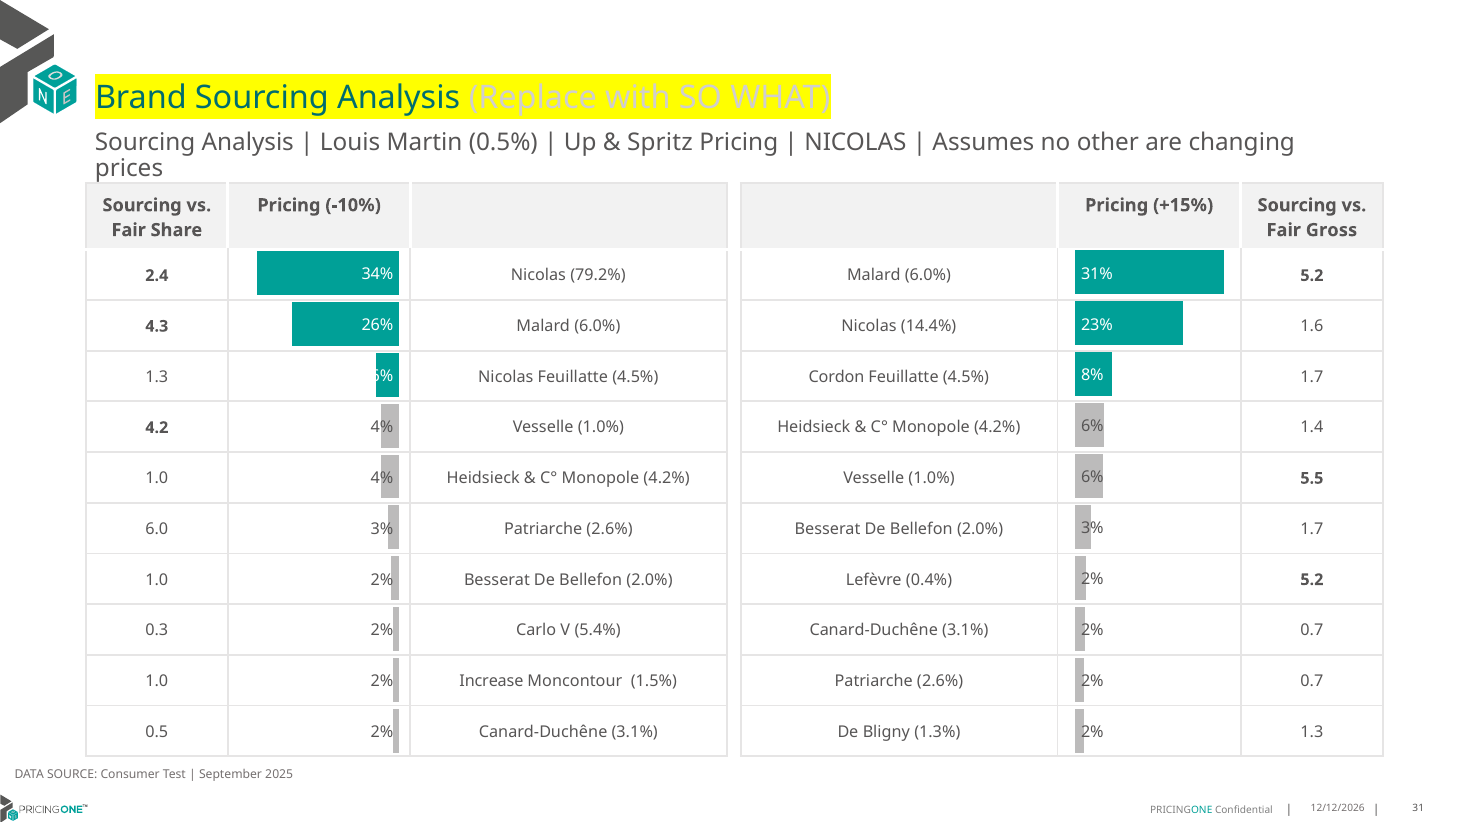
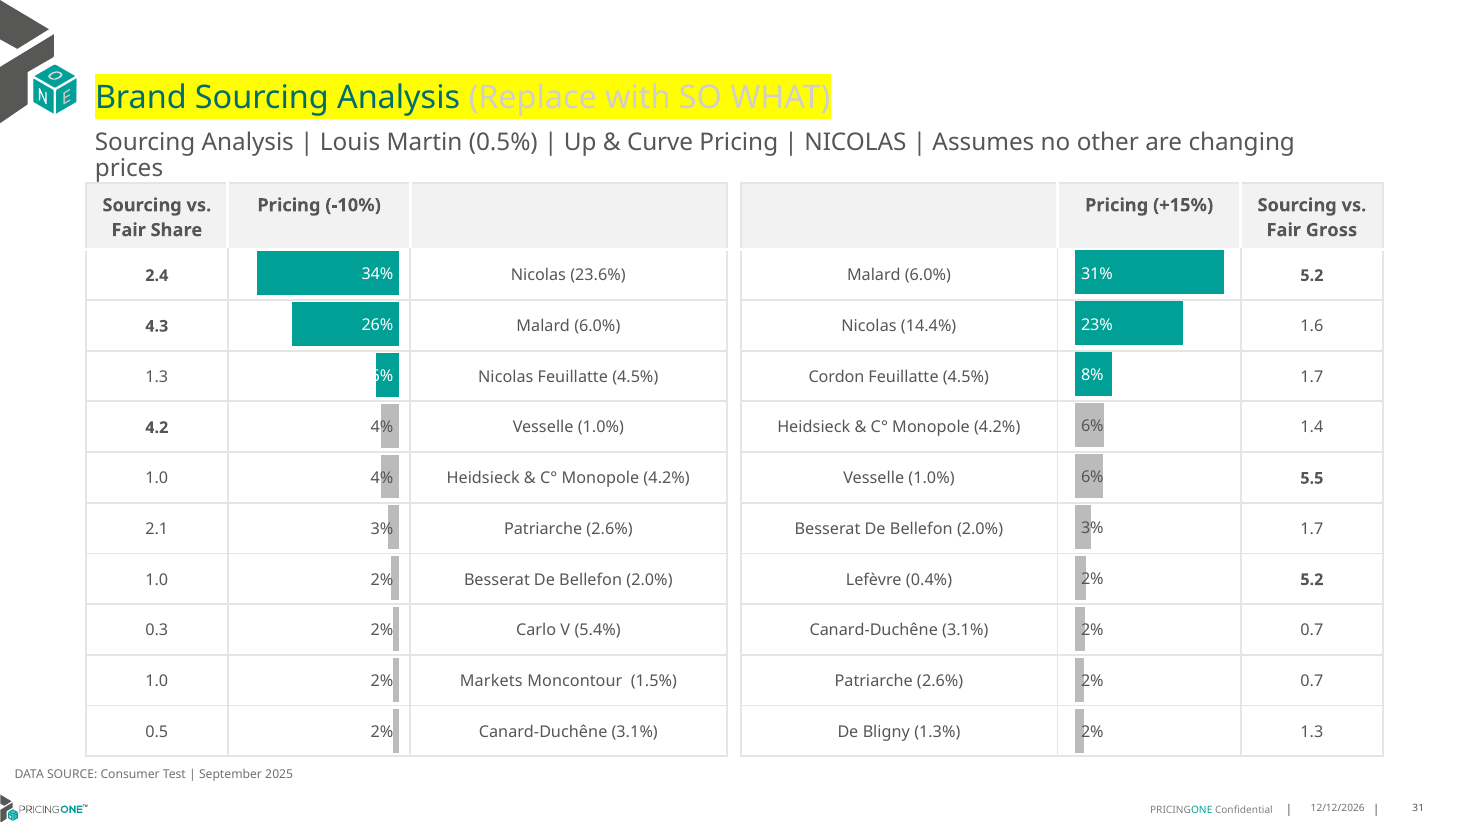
Spritz: Spritz -> Curve
79.2%: 79.2% -> 23.6%
6.0: 6.0 -> 2.1
Increase: Increase -> Markets
